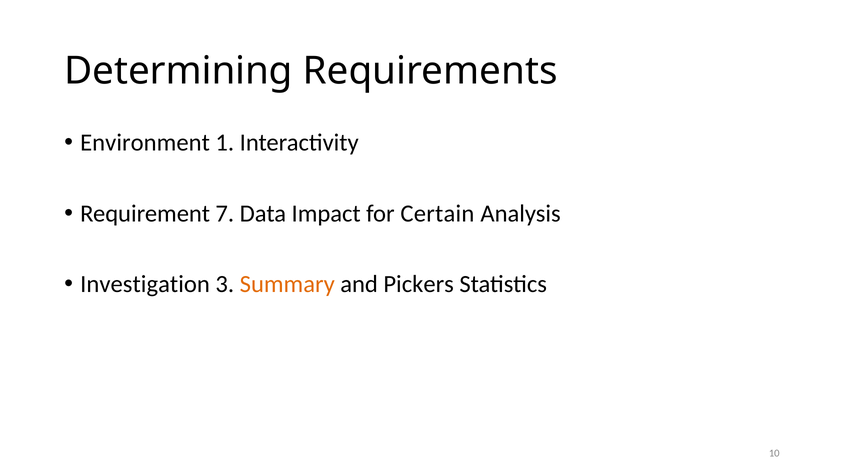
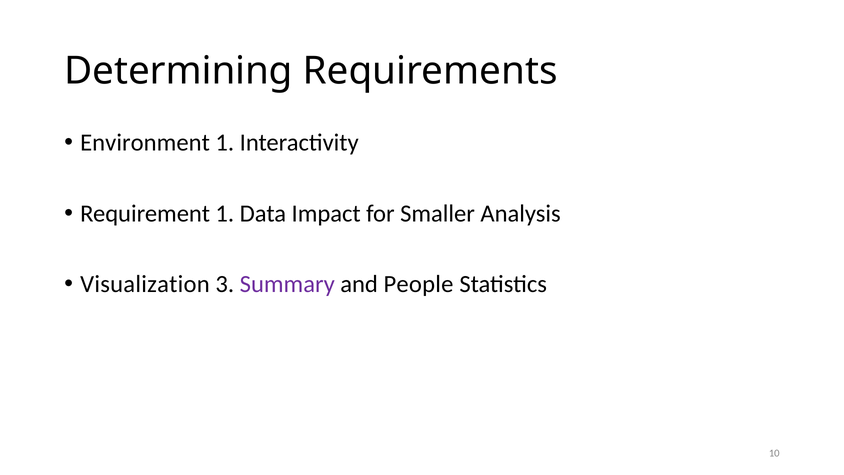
Requirement 7: 7 -> 1
Certain: Certain -> Smaller
Investigation: Investigation -> Visualization
Summary colour: orange -> purple
Pickers: Pickers -> People
